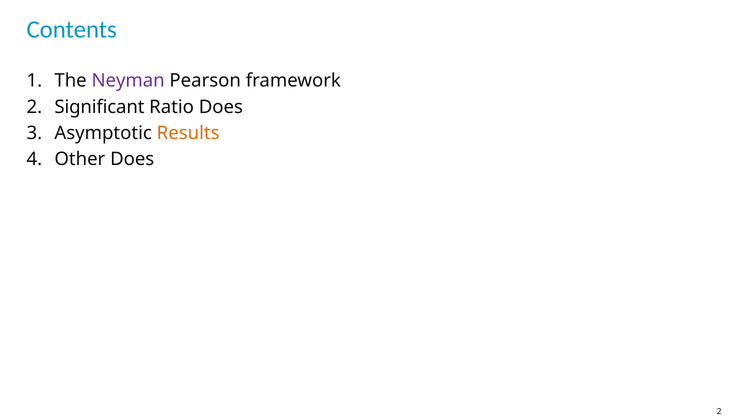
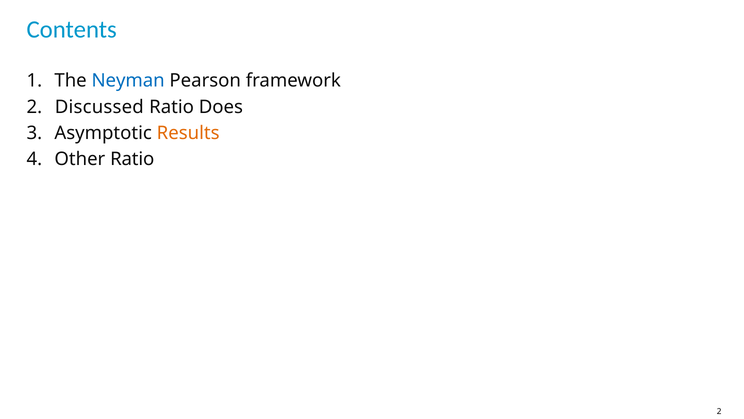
Neyman colour: purple -> blue
Significant: Significant -> Discussed
Other Does: Does -> Ratio
